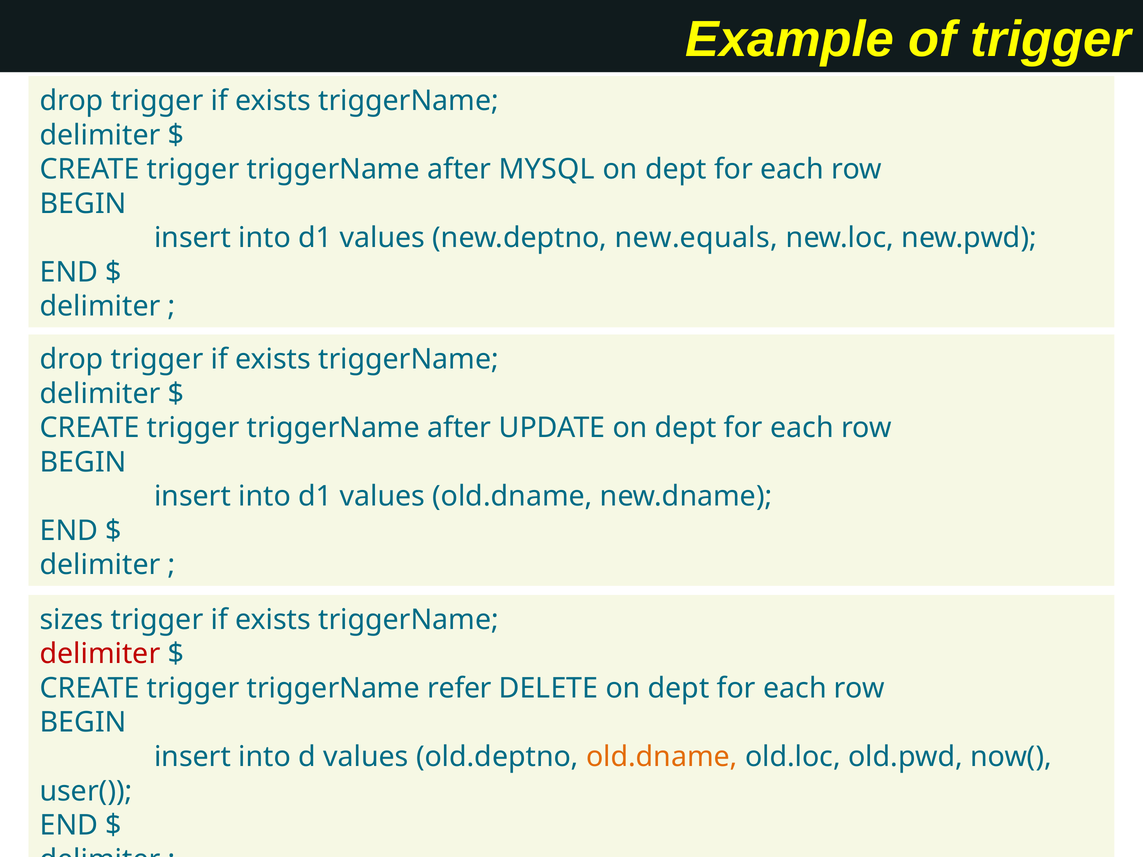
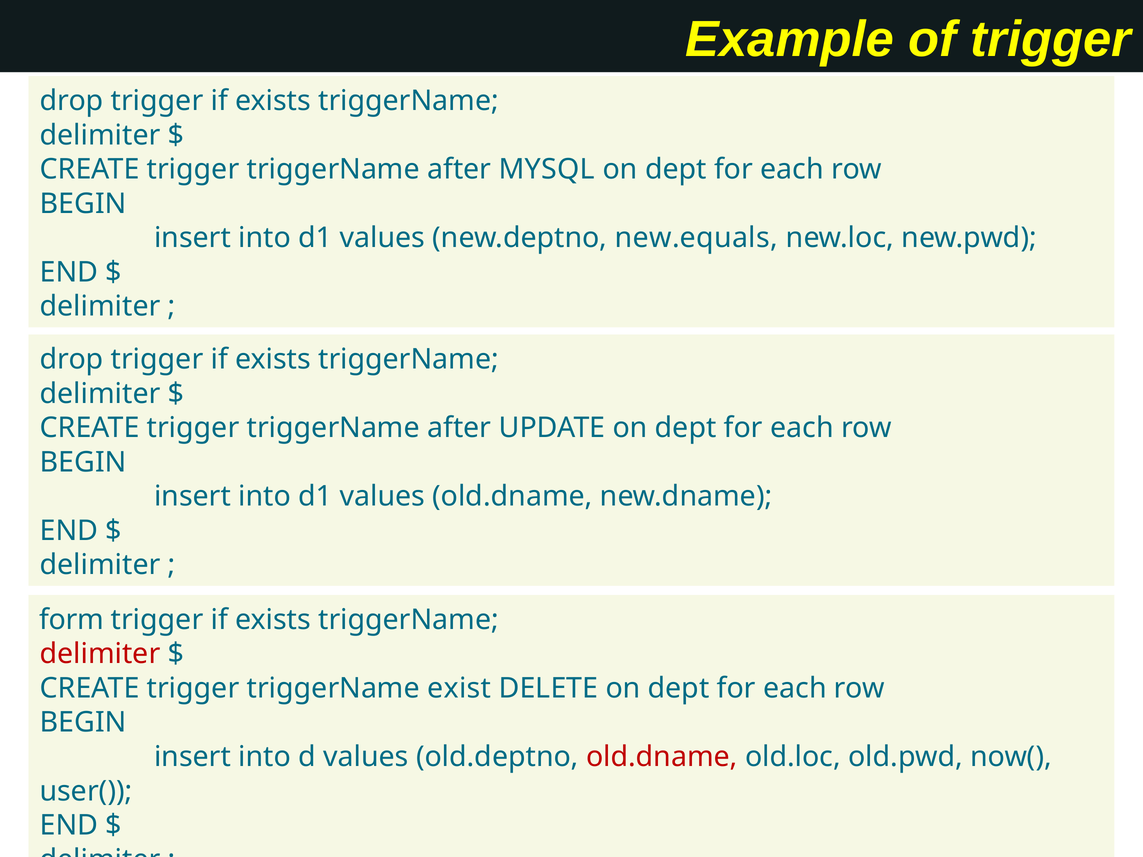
sizes: sizes -> form
refer: refer -> exist
old.dname at (662, 757) colour: orange -> red
